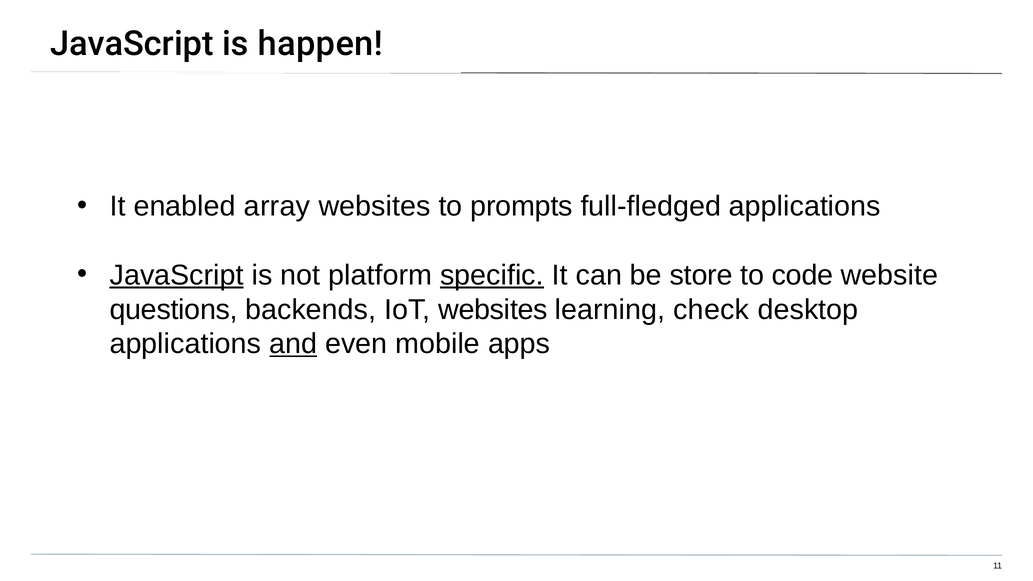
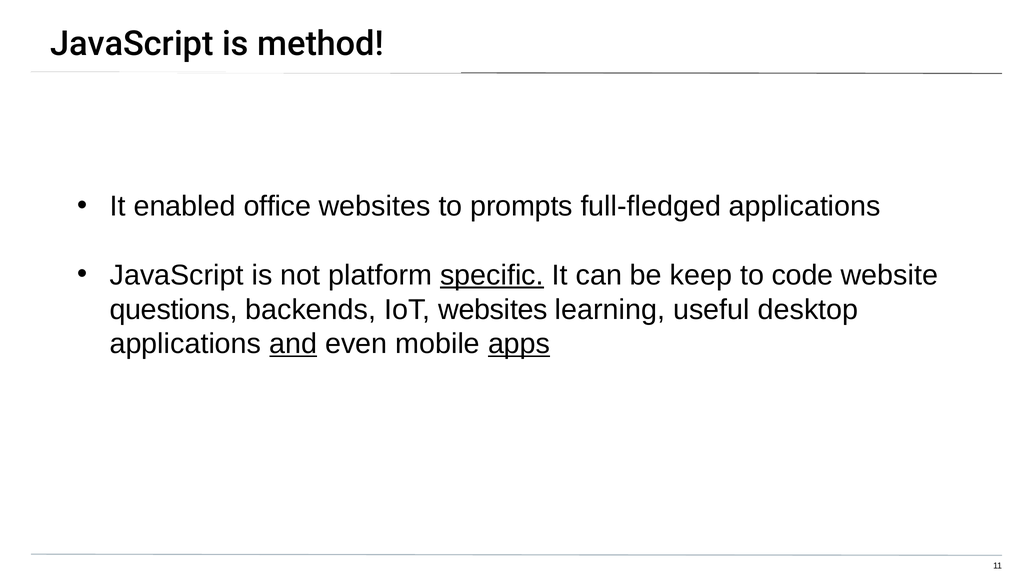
happen: happen -> method
array: array -> office
JavaScript at (177, 275) underline: present -> none
store: store -> keep
check: check -> useful
apps underline: none -> present
